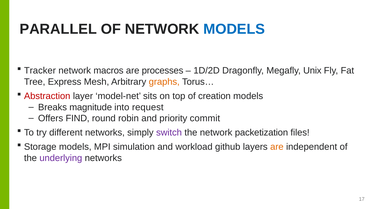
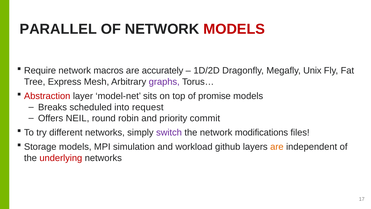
MODELS at (234, 29) colour: blue -> red
Tracker: Tracker -> Require
processes: processes -> accurately
graphs colour: orange -> purple
creation: creation -> promise
magnitude: magnitude -> scheduled
FIND: FIND -> NEIL
packetization: packetization -> modifications
underlying colour: purple -> red
